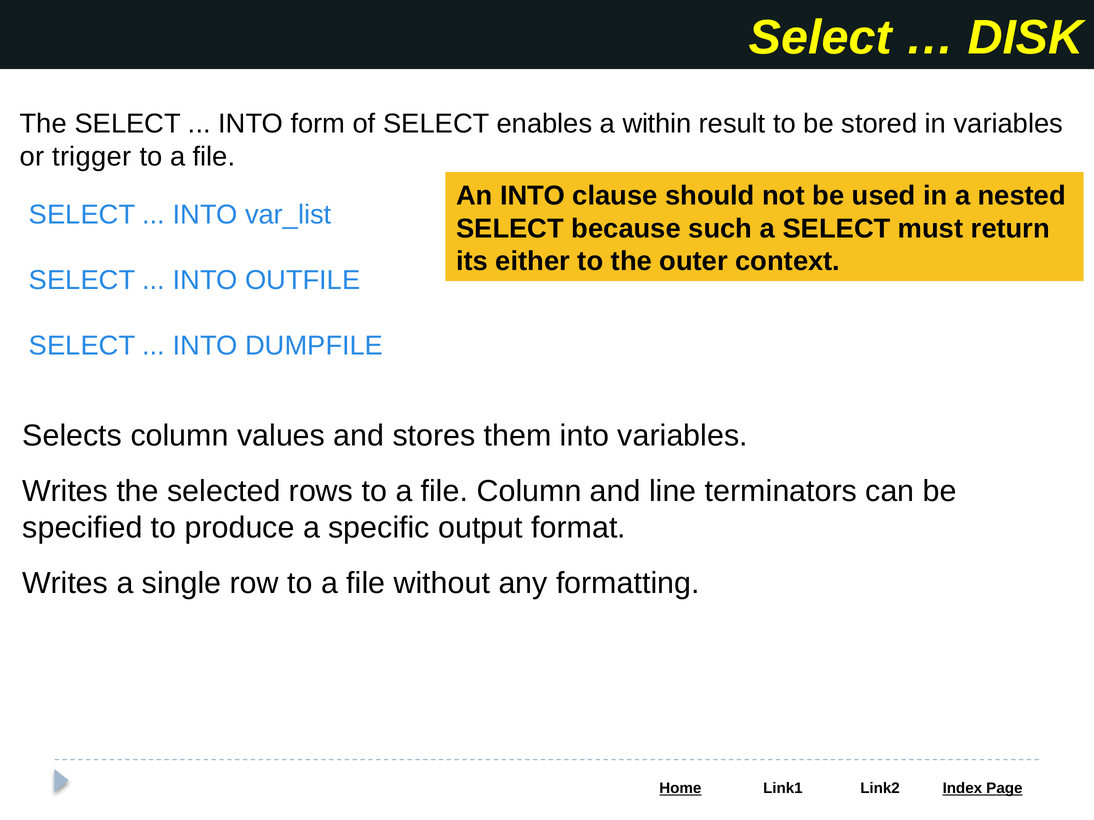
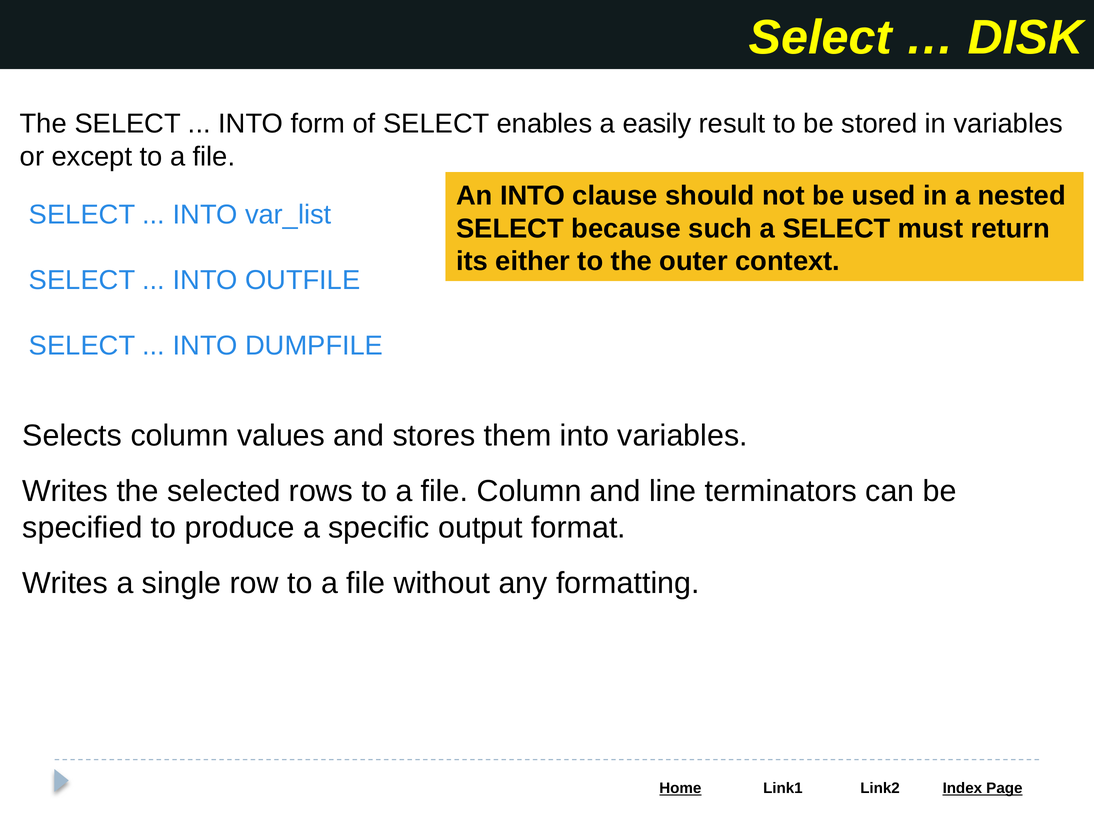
within: within -> easily
trigger: trigger -> except
